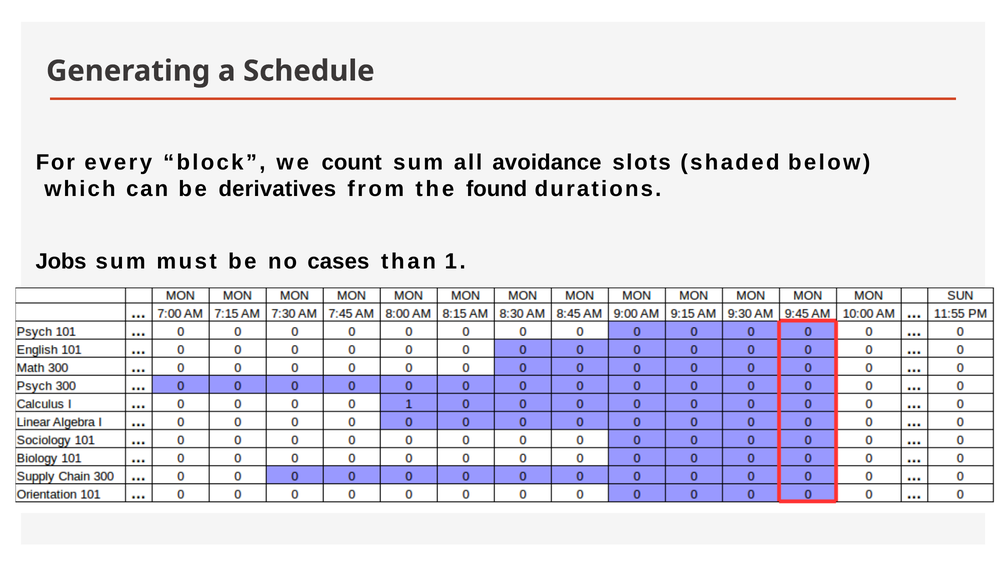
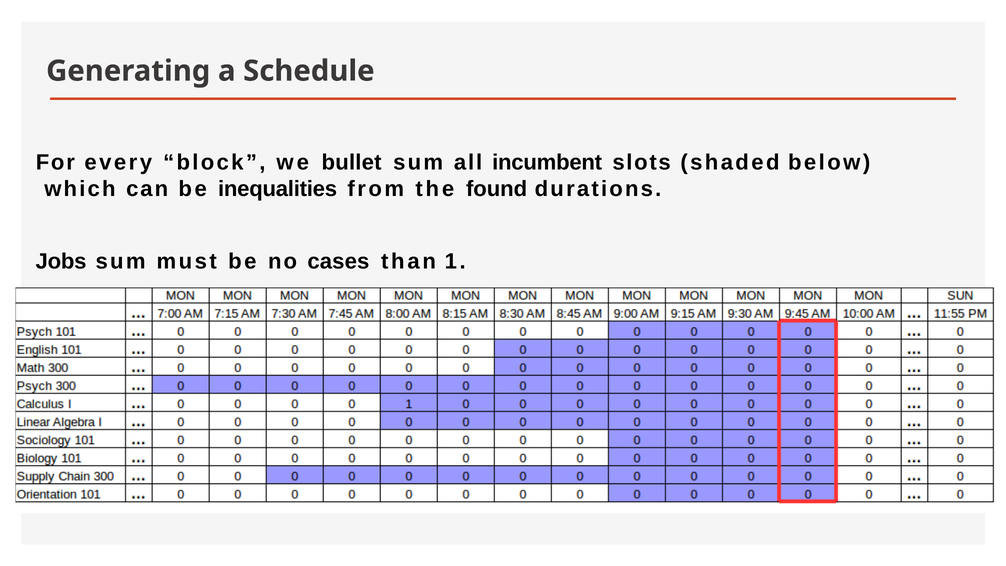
count: count -> bullet
avoidance: avoidance -> incumbent
derivatives: derivatives -> inequalities
